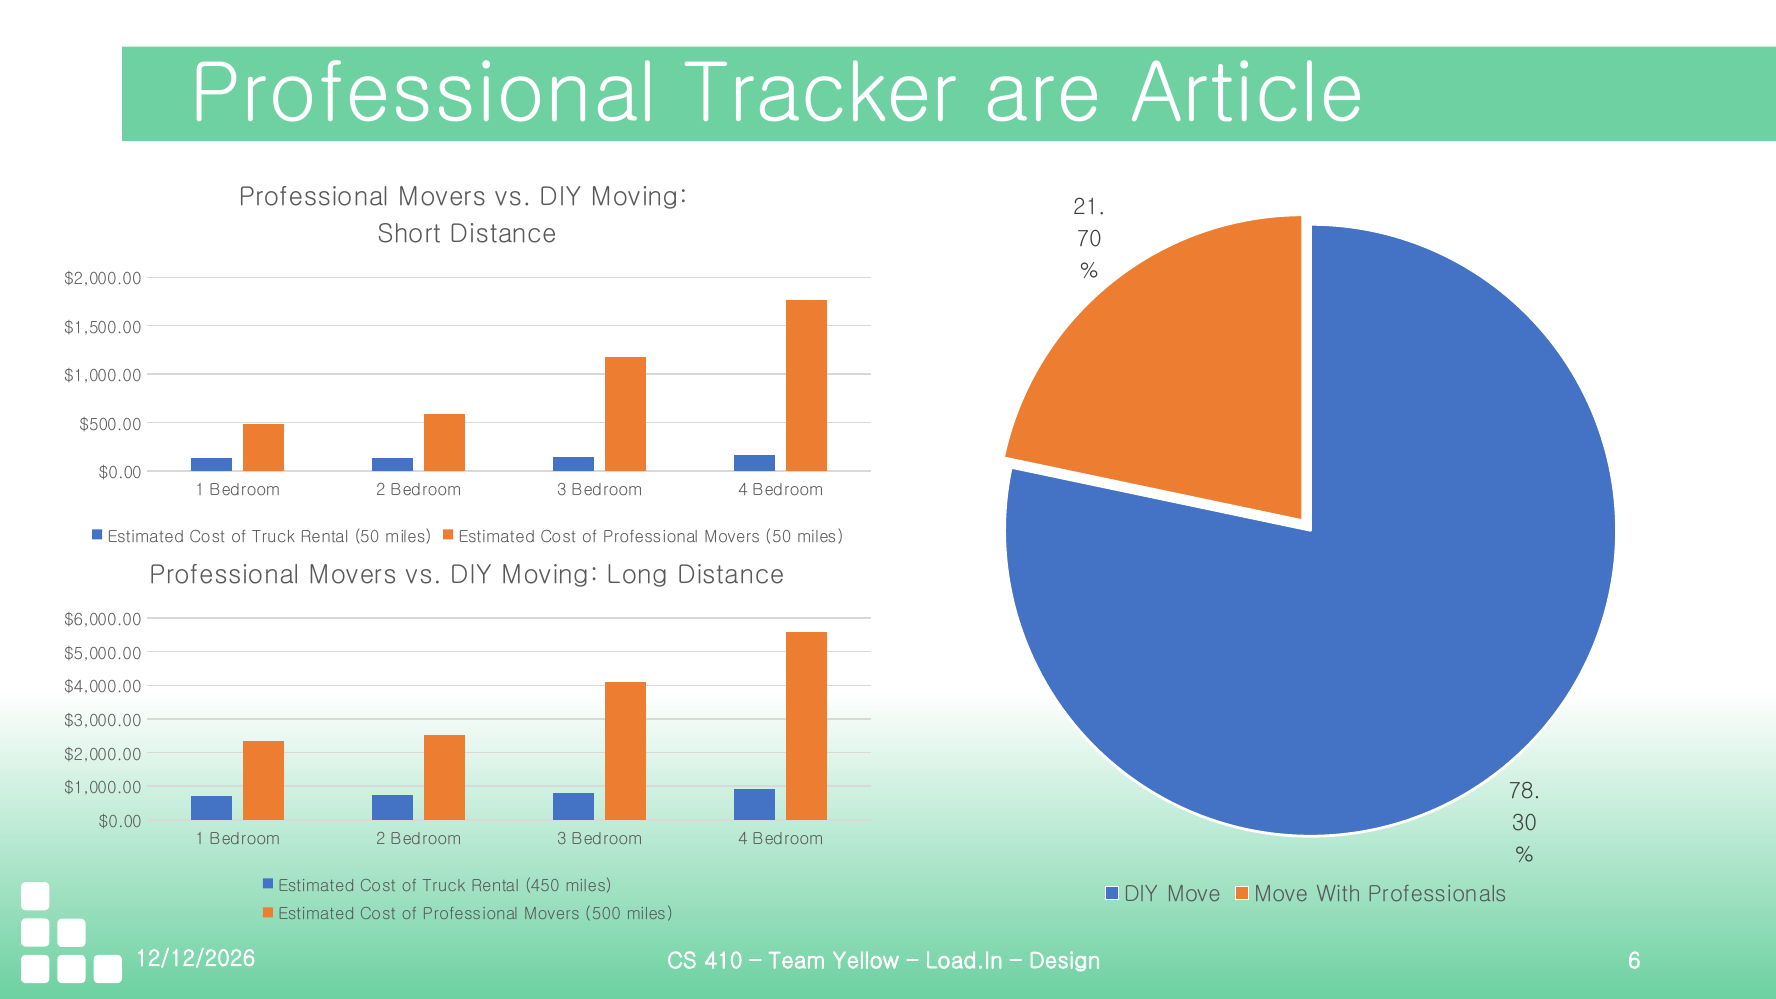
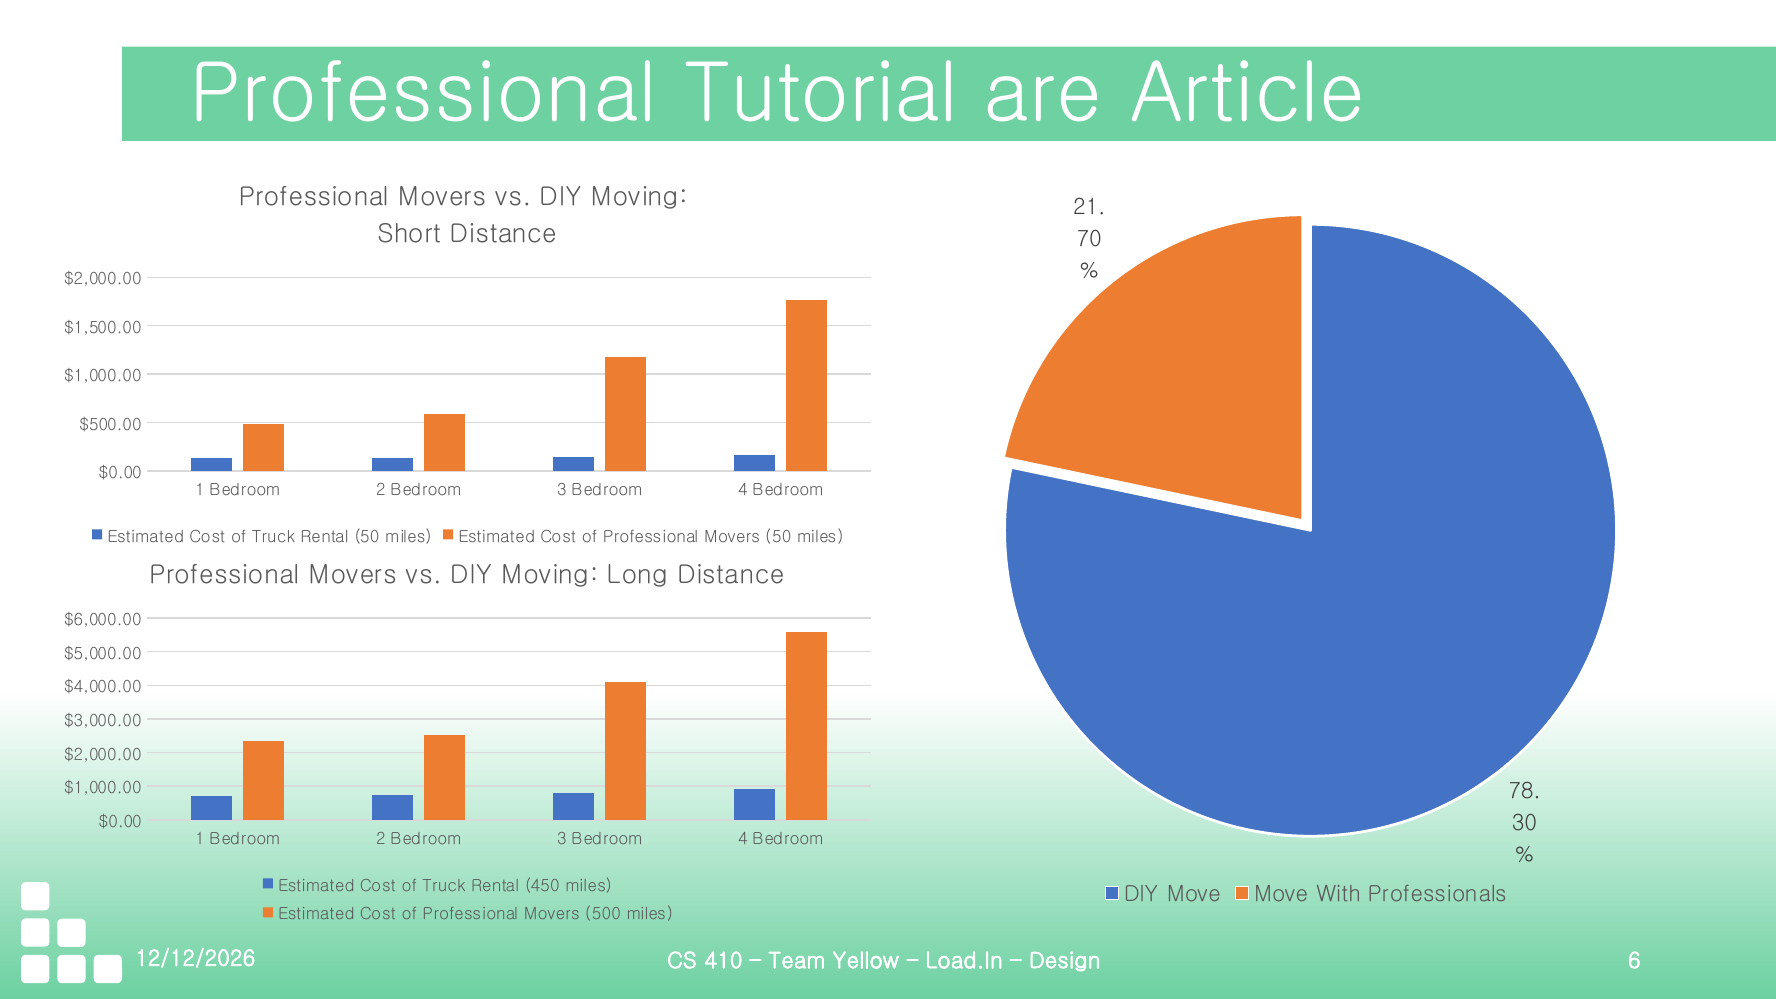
Tracker: Tracker -> Tutorial
